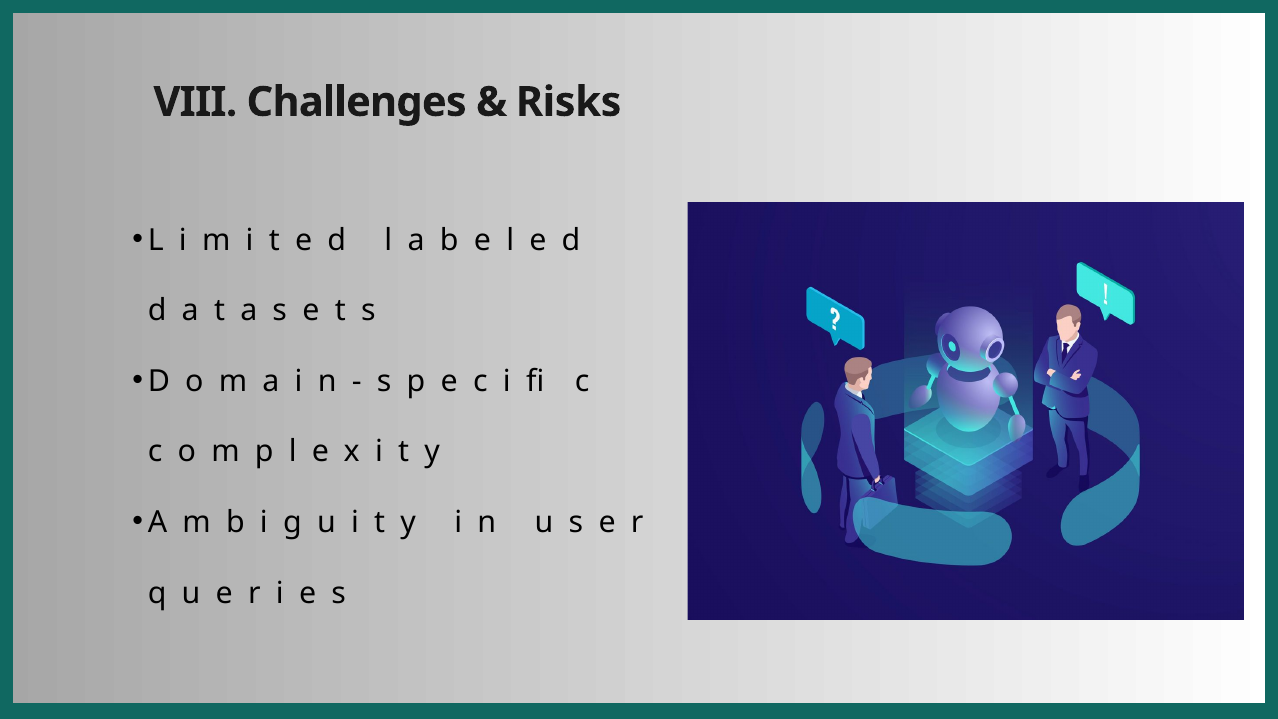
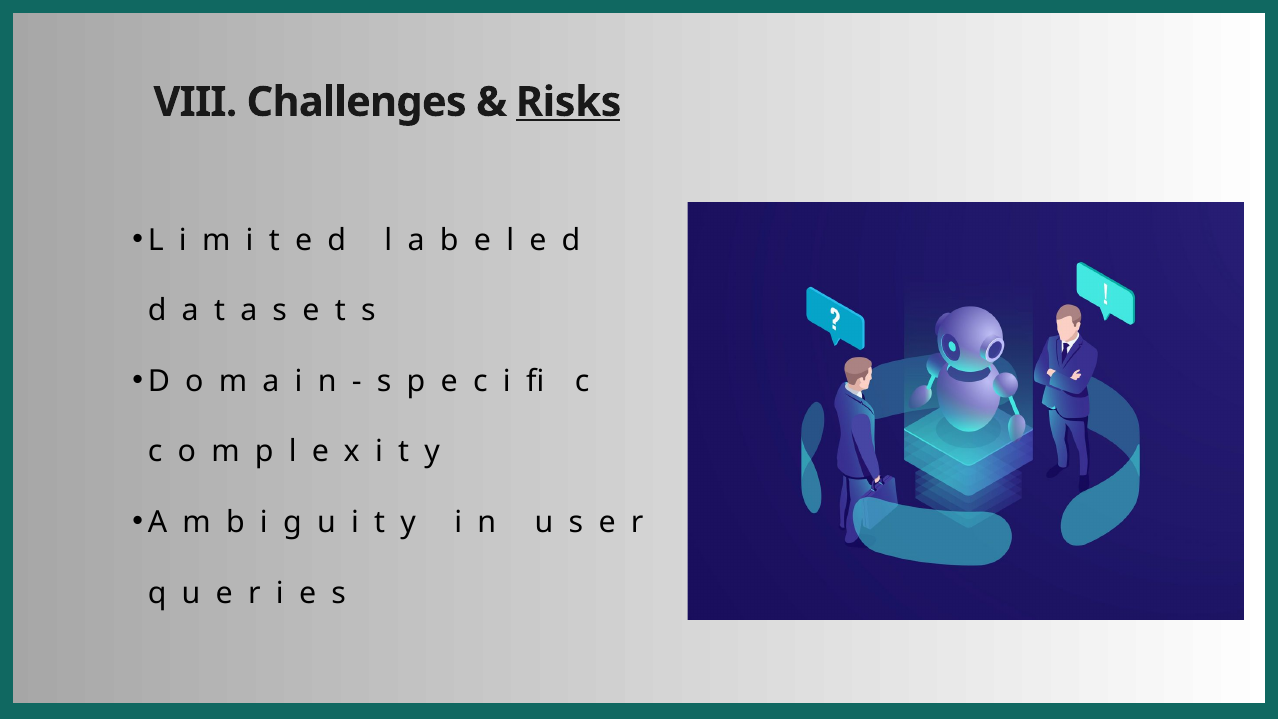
Risks underline: none -> present
